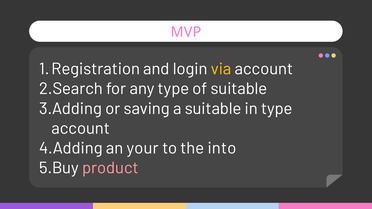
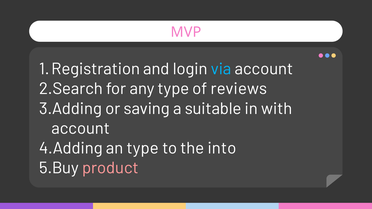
via colour: yellow -> light blue
of suitable: suitable -> reviews
in type: type -> with
an your: your -> type
